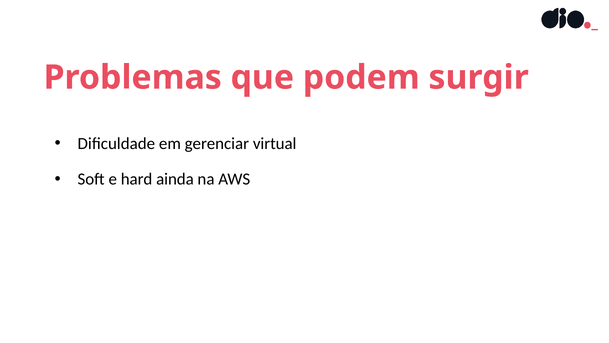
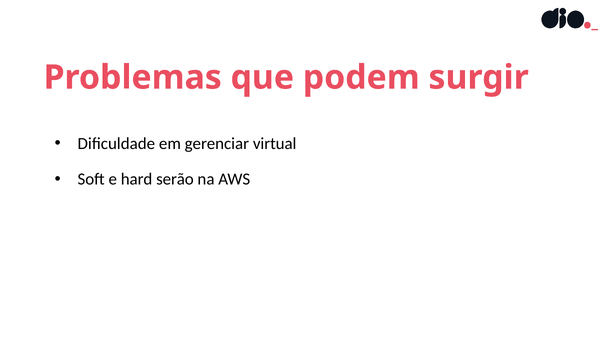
ainda: ainda -> serão
